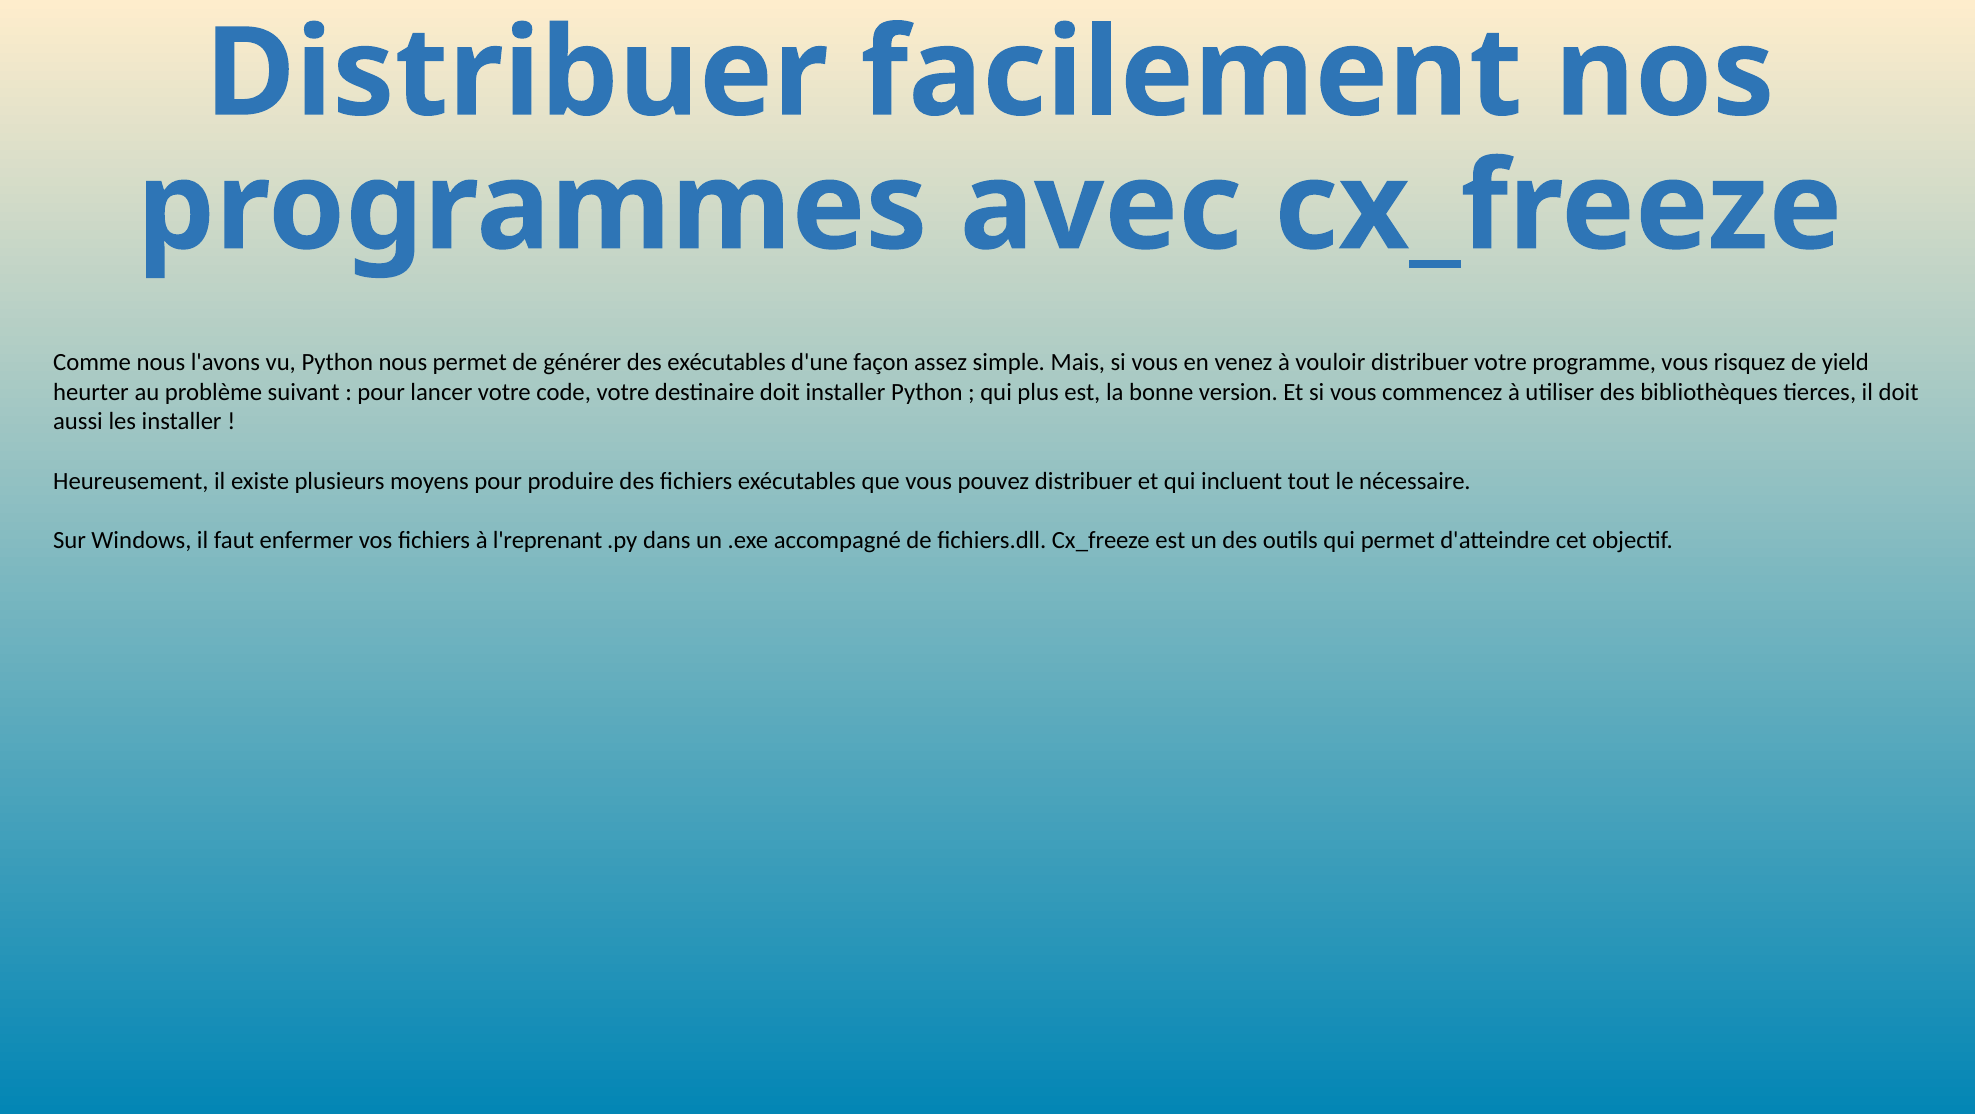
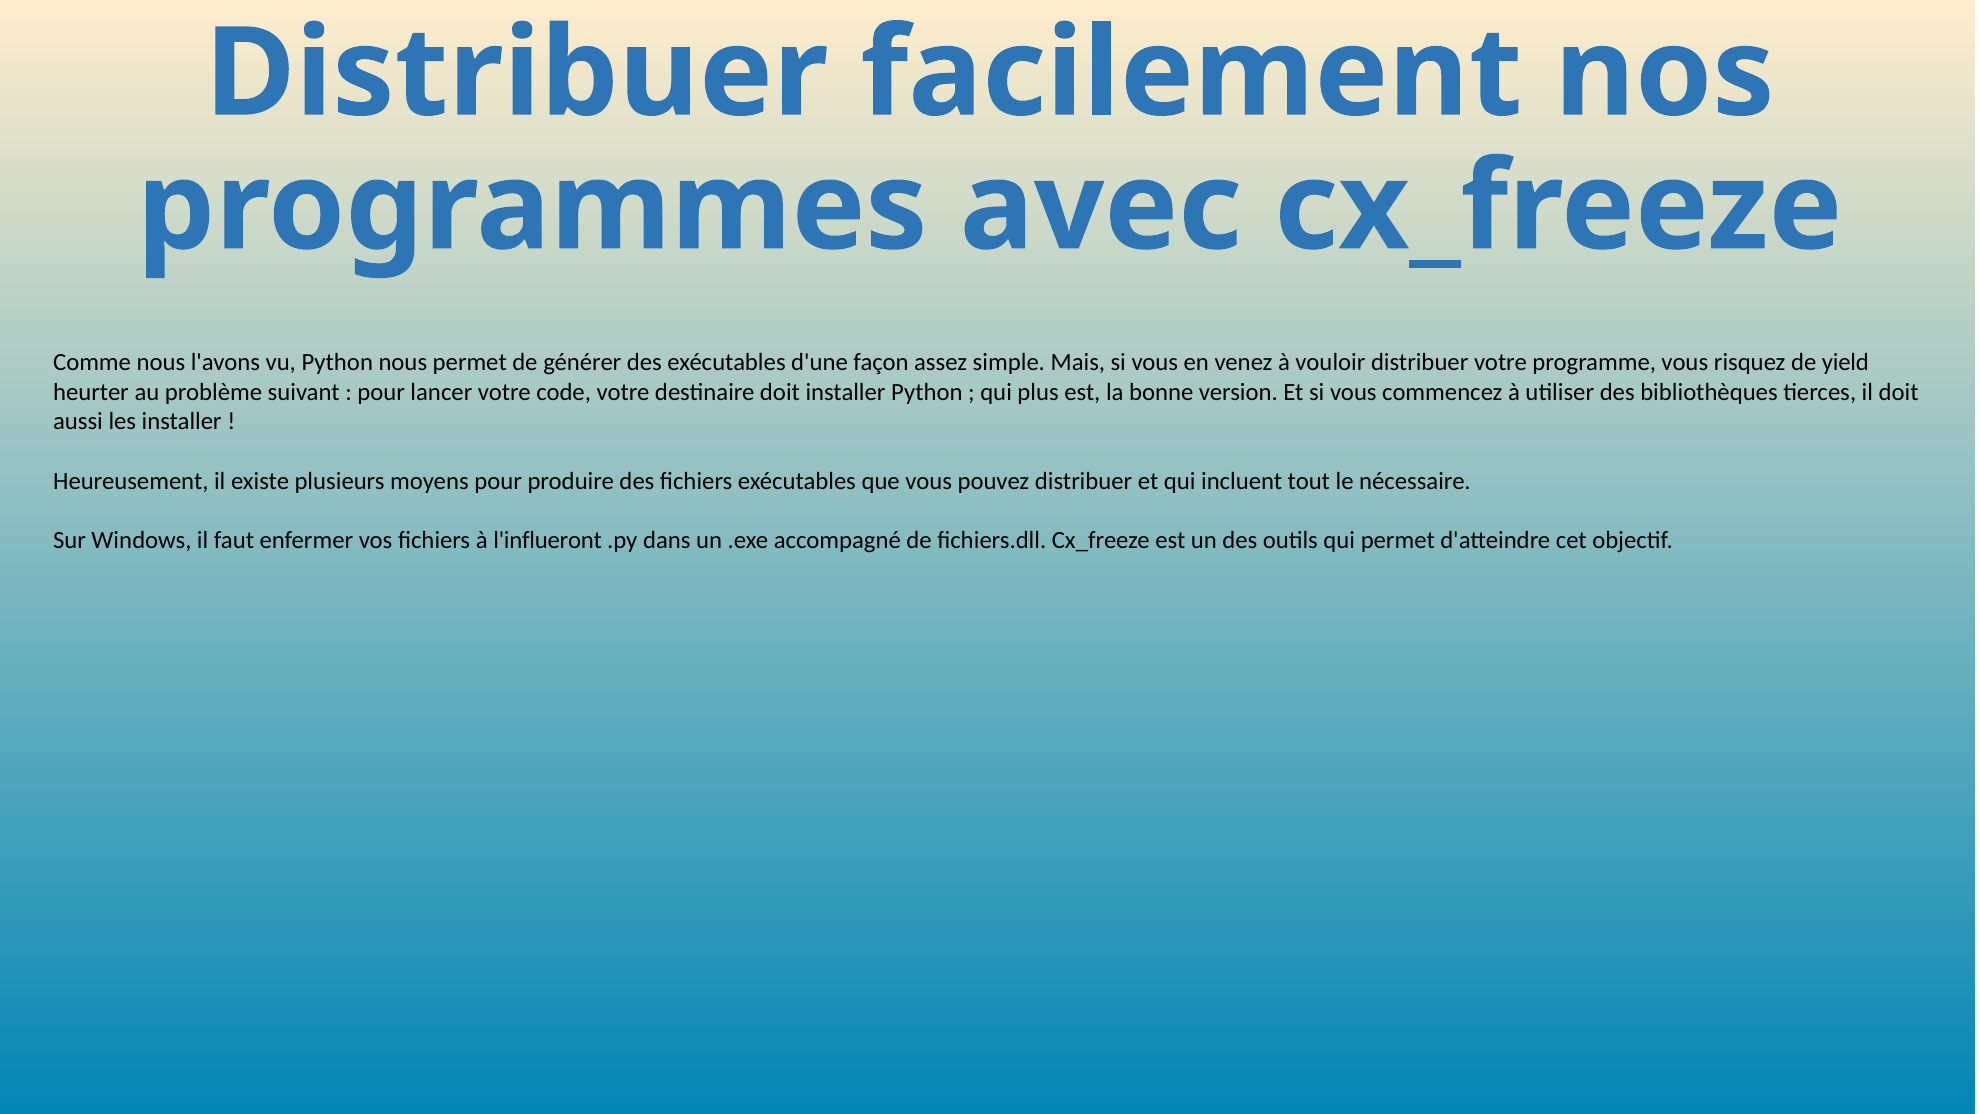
l'reprenant: l'reprenant -> l'influeront
